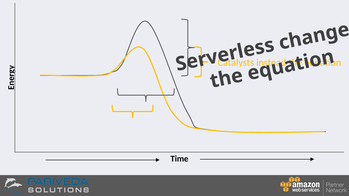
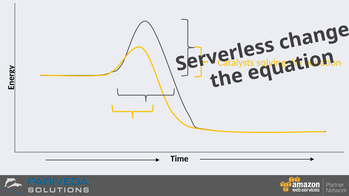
instead: instead -> solving
